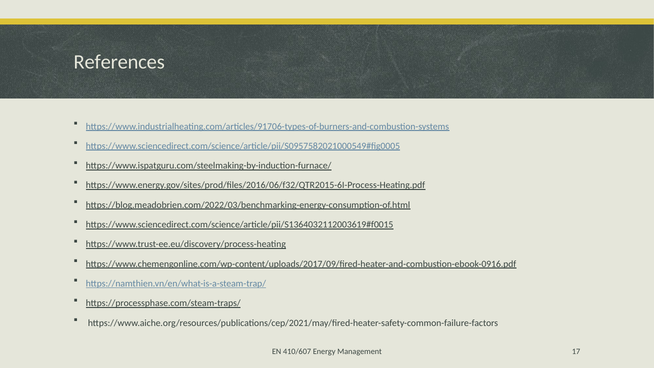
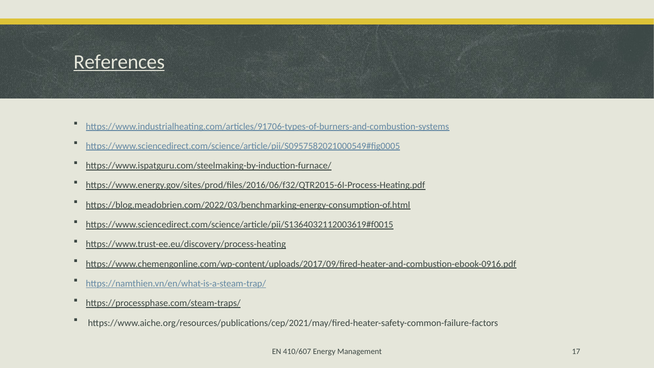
References underline: none -> present
